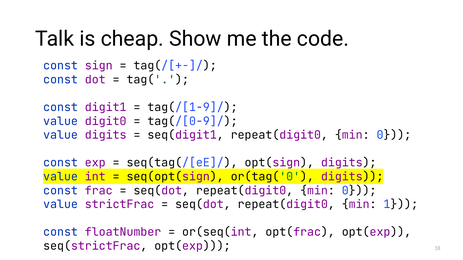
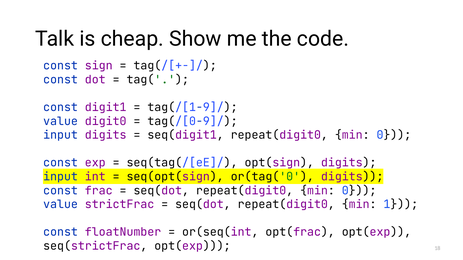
value at (61, 135): value -> input
value at (61, 177): value -> input
